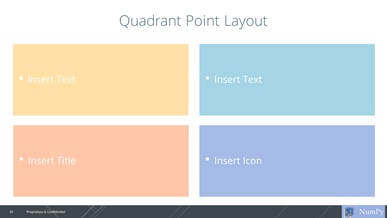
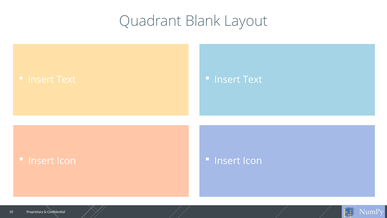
Point: Point -> Blank
Title at (66, 161): Title -> Icon
